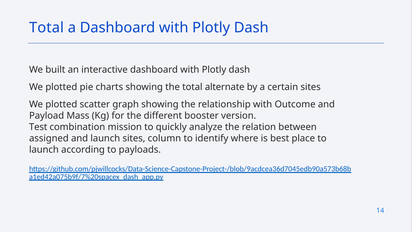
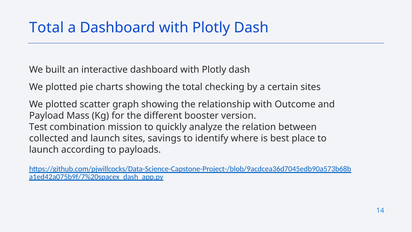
alternate: alternate -> checking
assigned: assigned -> collected
column: column -> savings
